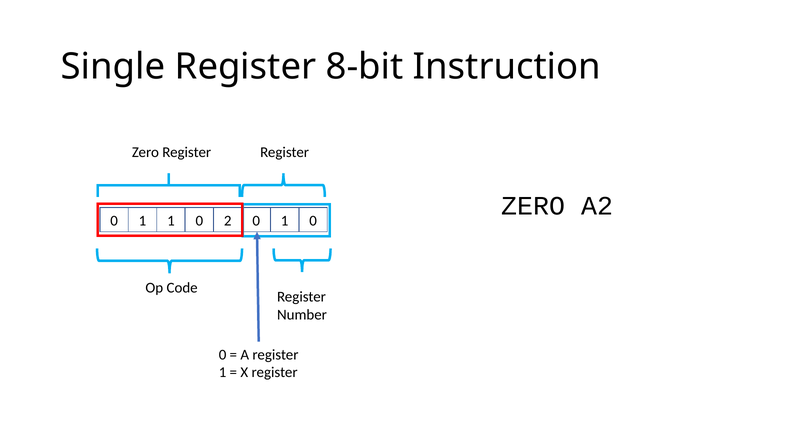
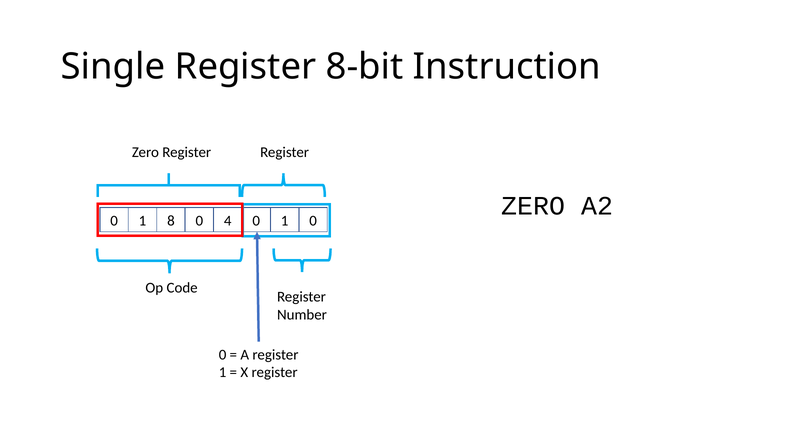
1 1: 1 -> 8
2: 2 -> 4
